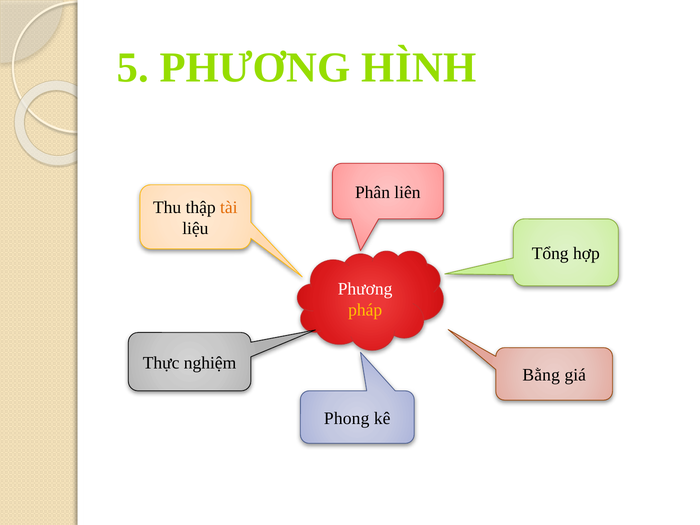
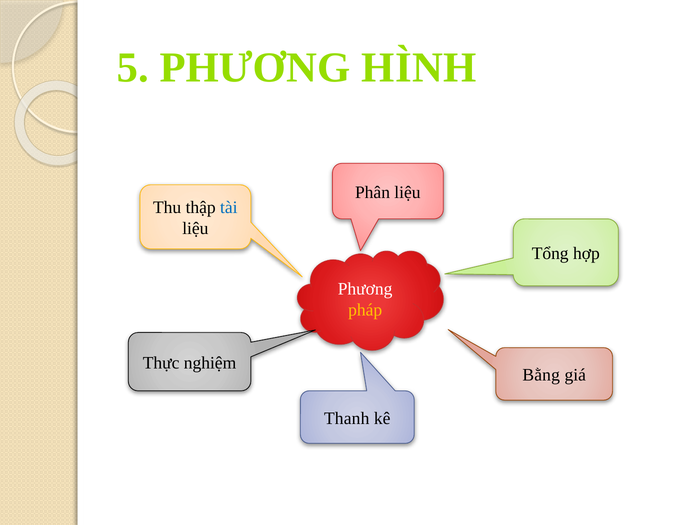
Phân liên: liên -> liệu
tài colour: orange -> blue
Phong: Phong -> Thanh
